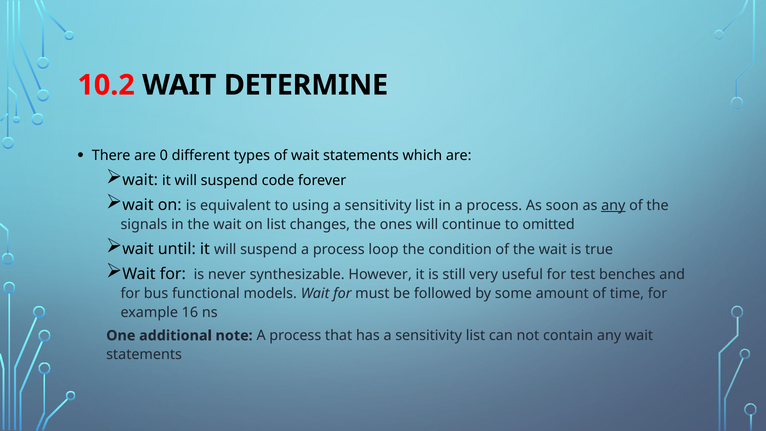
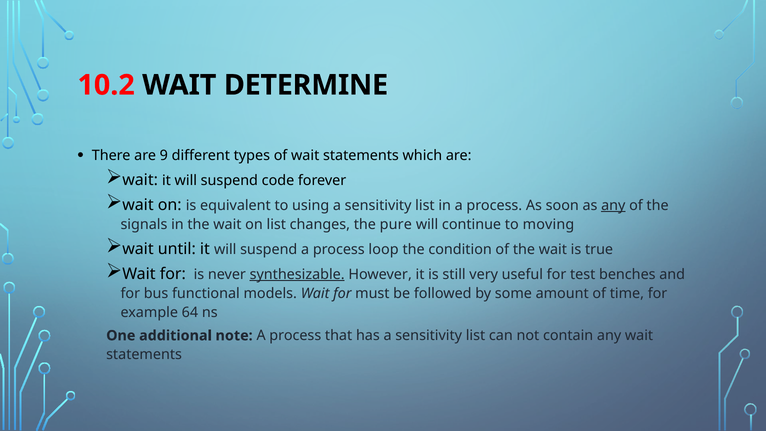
0: 0 -> 9
ones: ones -> pure
omitted: omitted -> moving
synthesizable underline: none -> present
16: 16 -> 64
